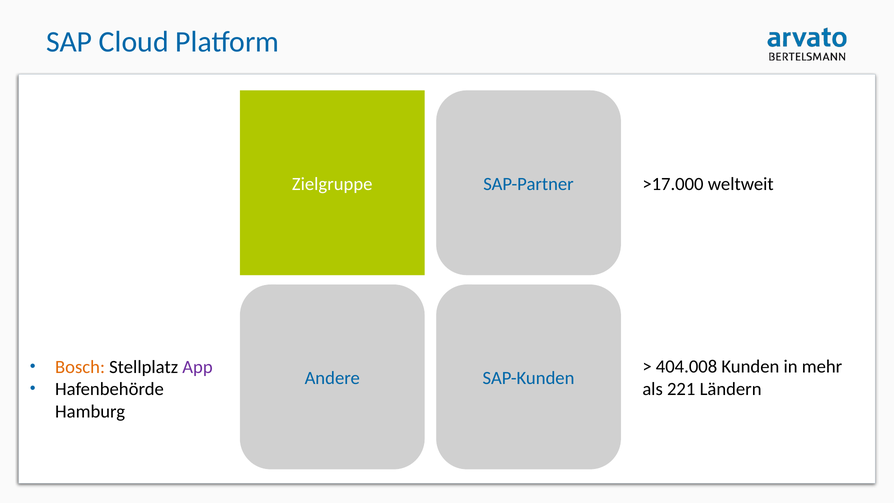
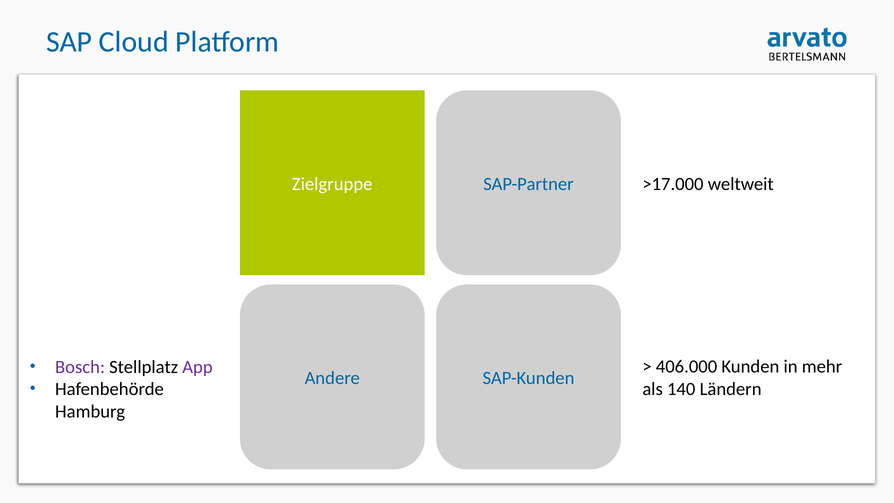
Bosch colour: orange -> purple
404.008: 404.008 -> 406.000
221: 221 -> 140
